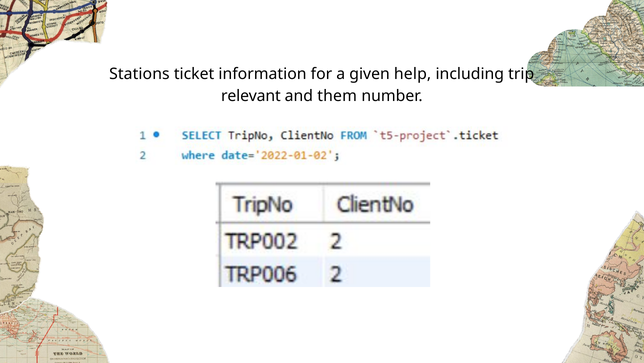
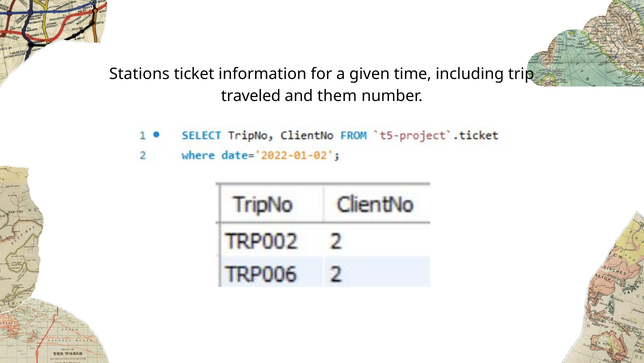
help: help -> time
relevant: relevant -> traveled
